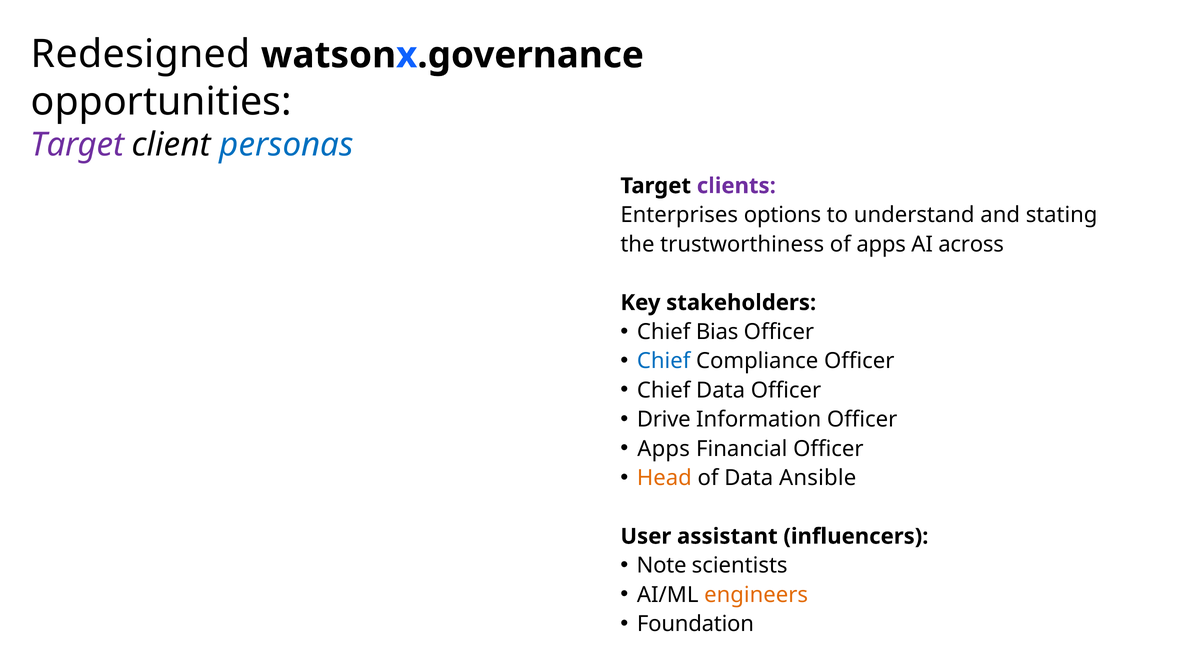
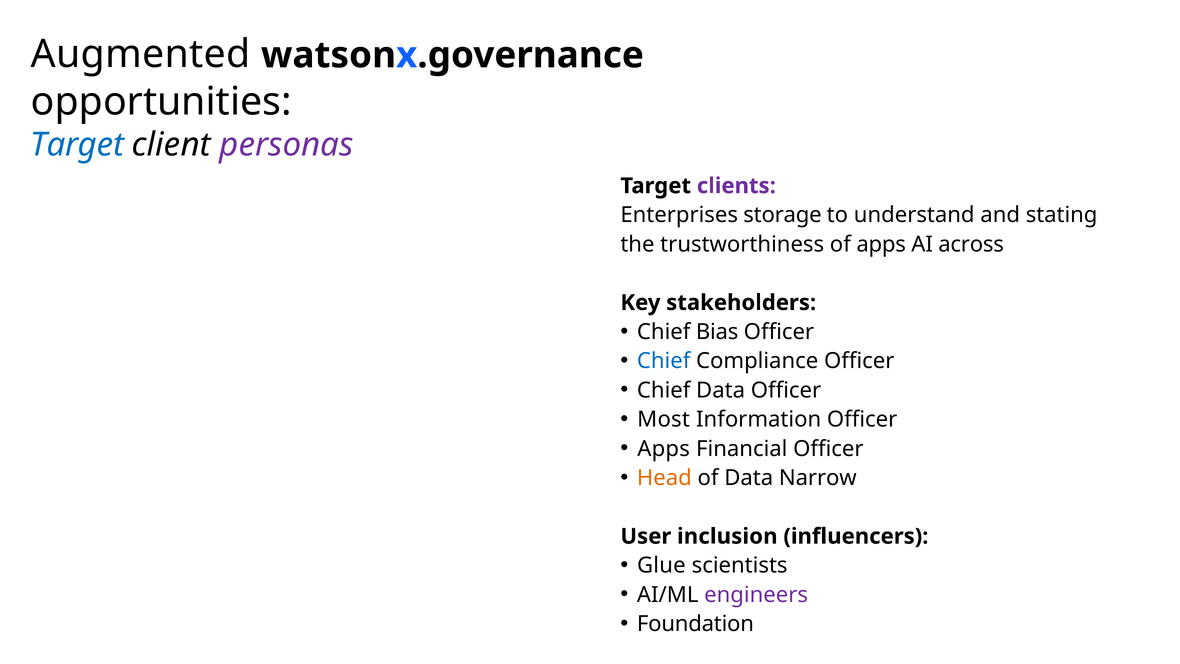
Redesigned: Redesigned -> Augmented
Target at (77, 145) colour: purple -> blue
personas colour: blue -> purple
options: options -> storage
Drive: Drive -> Most
Ansible: Ansible -> Narrow
assistant: assistant -> inclusion
Note: Note -> Glue
engineers colour: orange -> purple
